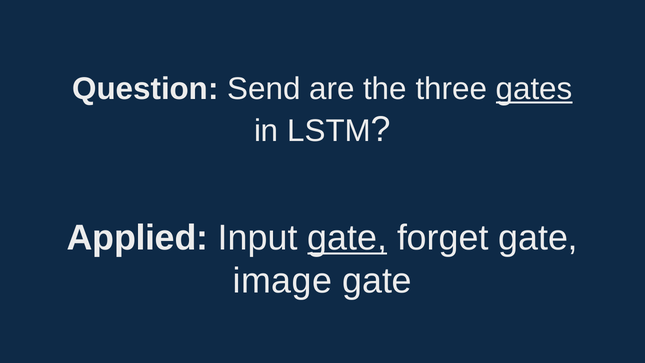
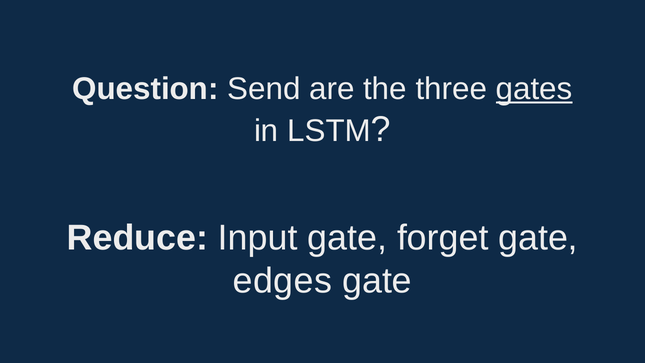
Applied: Applied -> Reduce
gate at (347, 238) underline: present -> none
image: image -> edges
